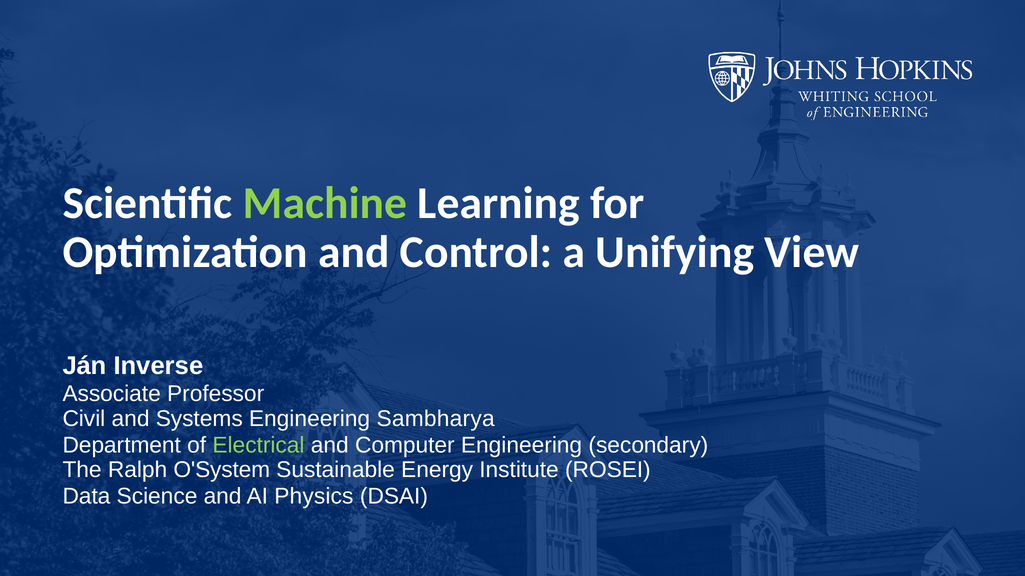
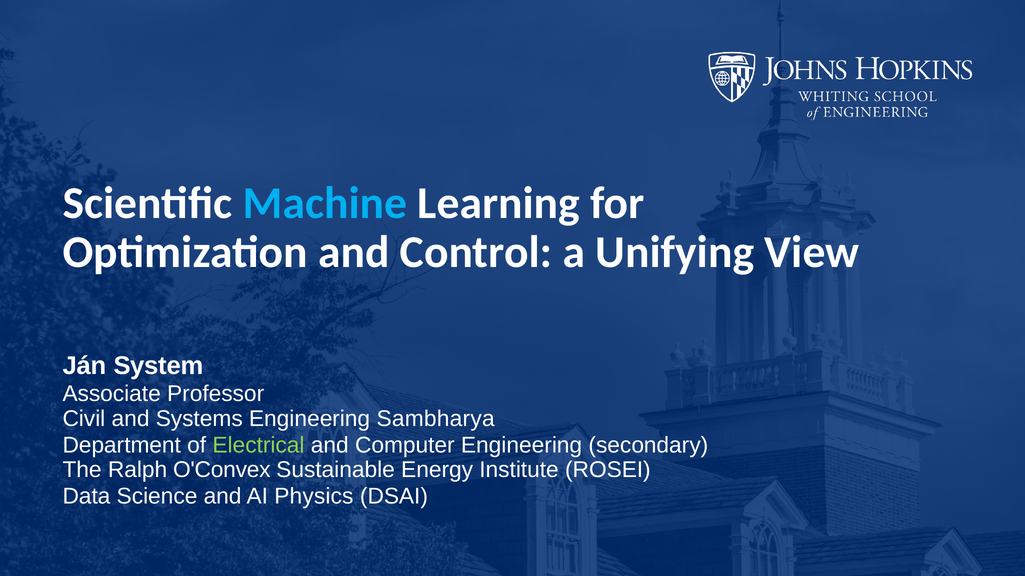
Machine colour: light green -> light blue
Inverse: Inverse -> System
O'System: O'System -> O'Convex
